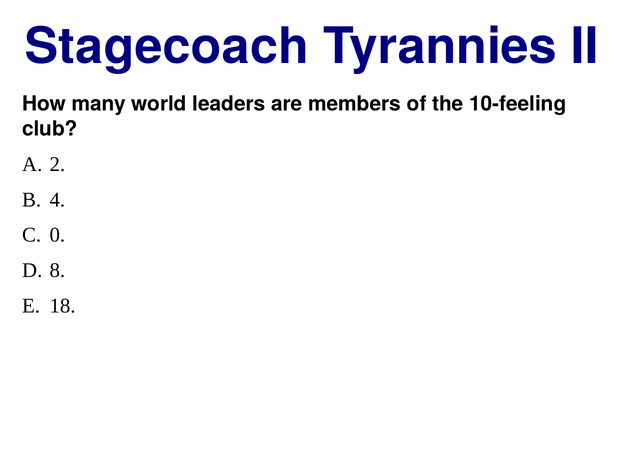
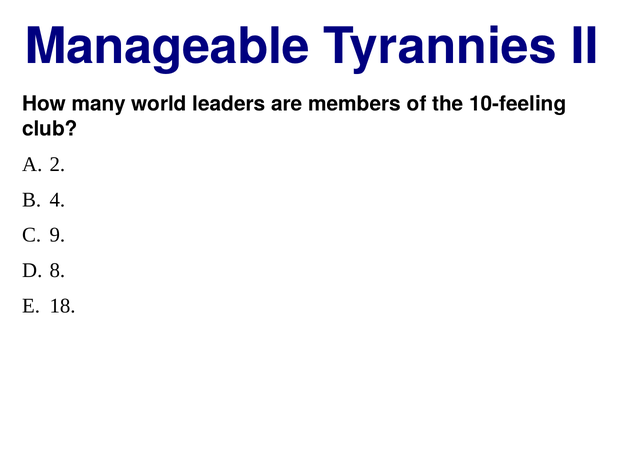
Stagecoach: Stagecoach -> Manageable
0: 0 -> 9
